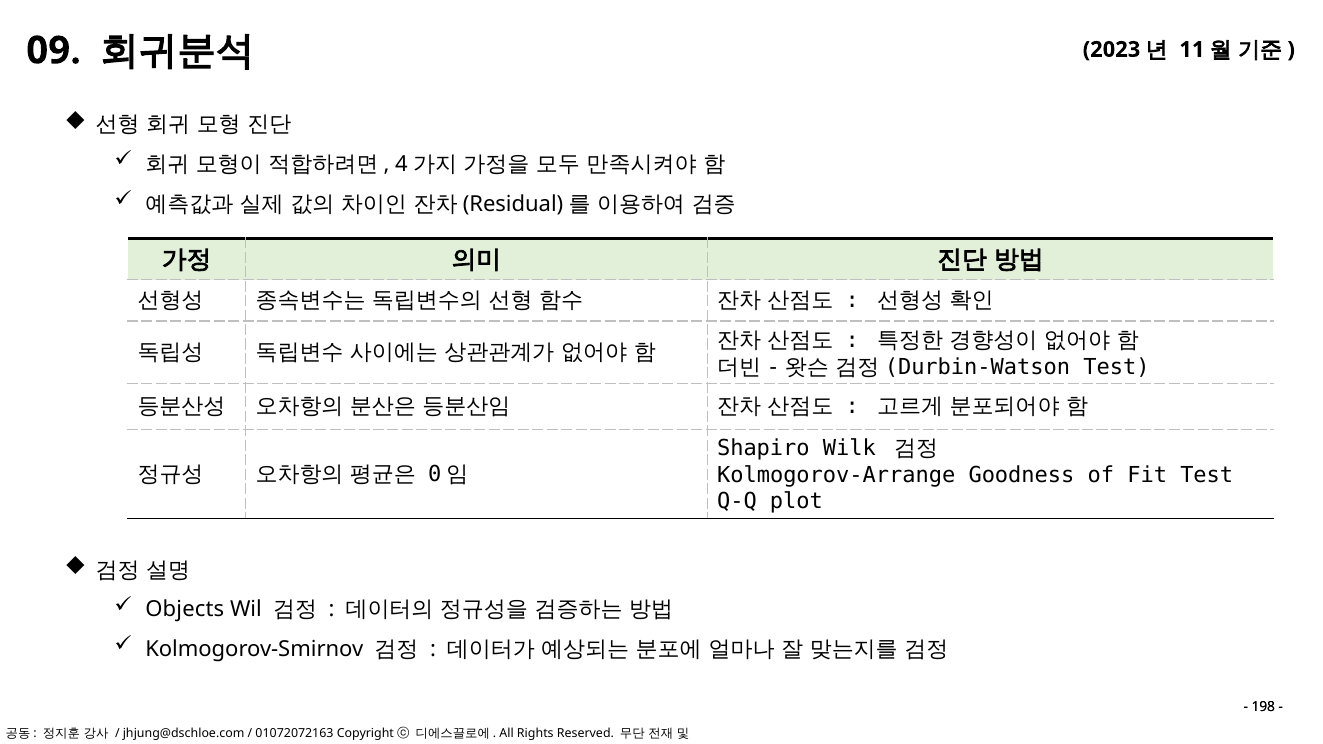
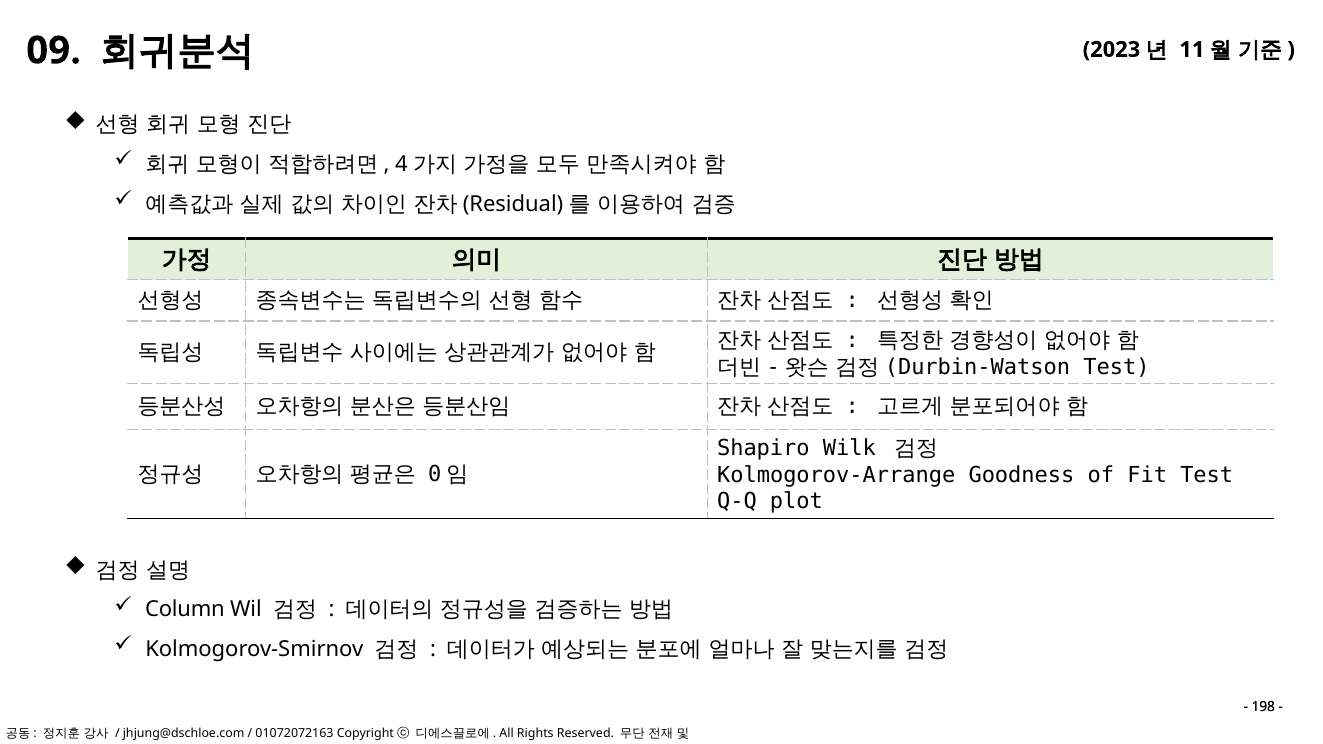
Objects: Objects -> Column
